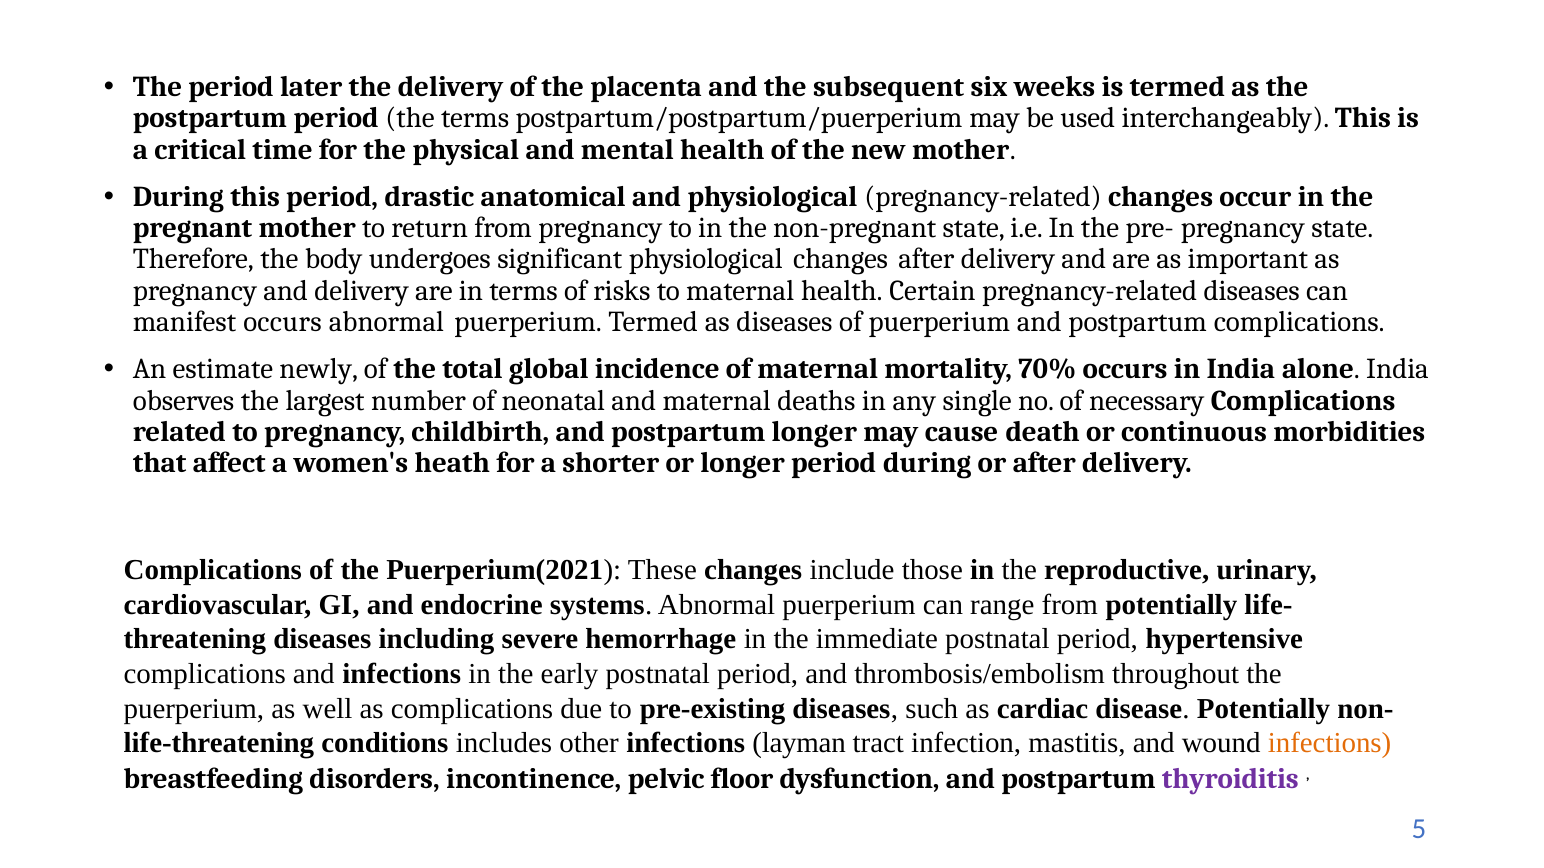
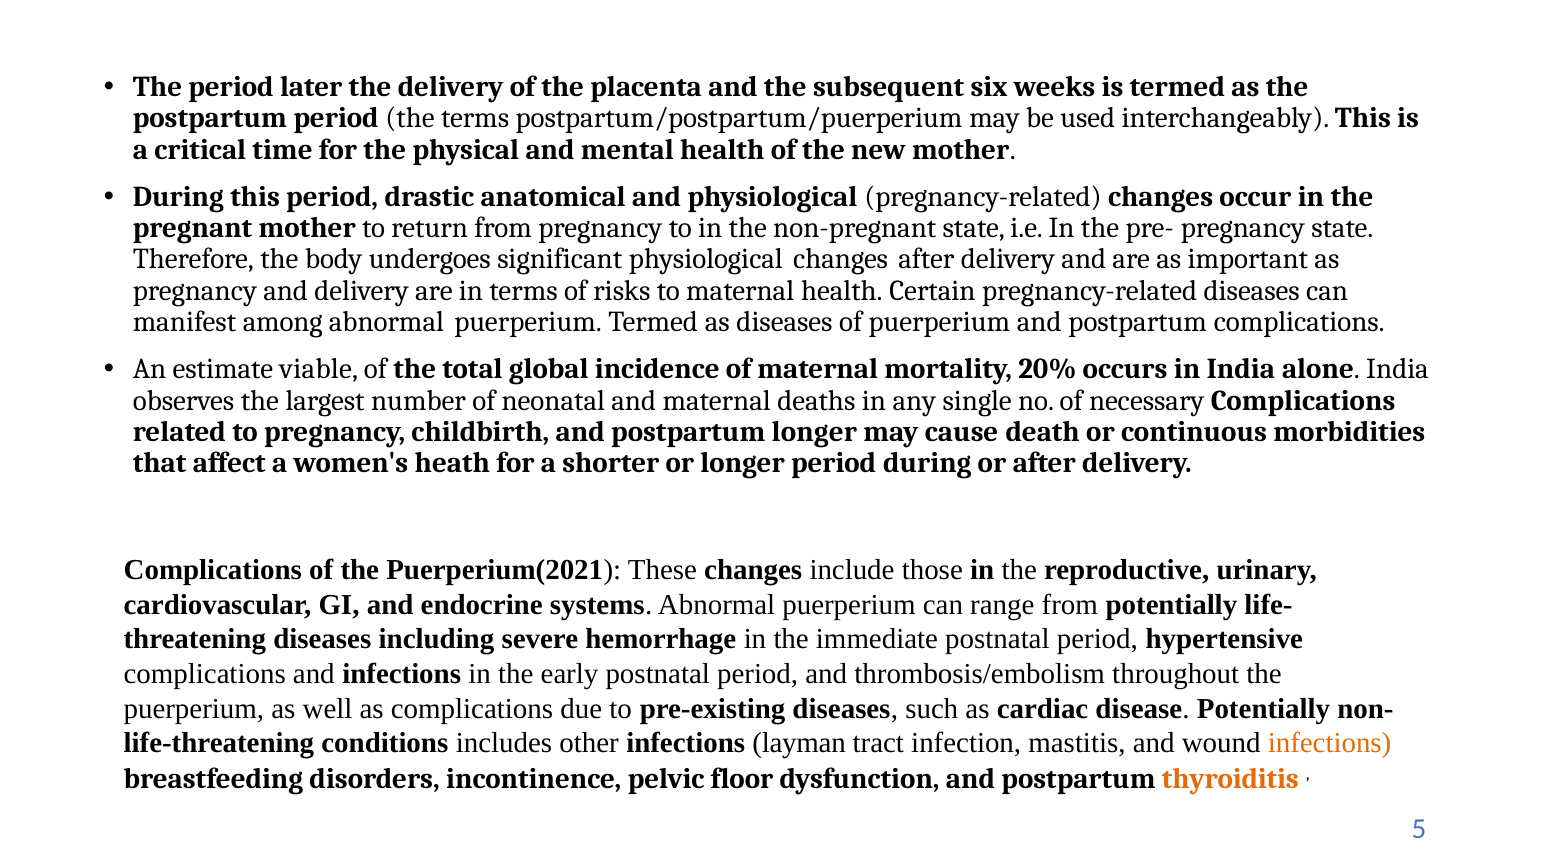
manifest occurs: occurs -> among
newly: newly -> viable
70%: 70% -> 20%
thyroiditis colour: purple -> orange
